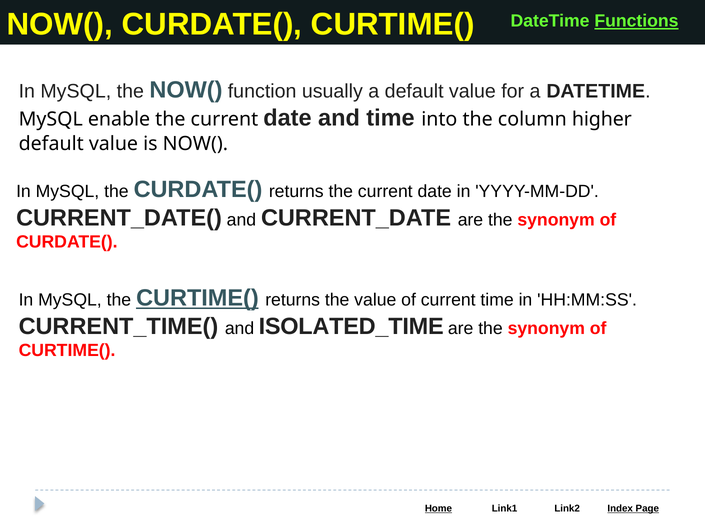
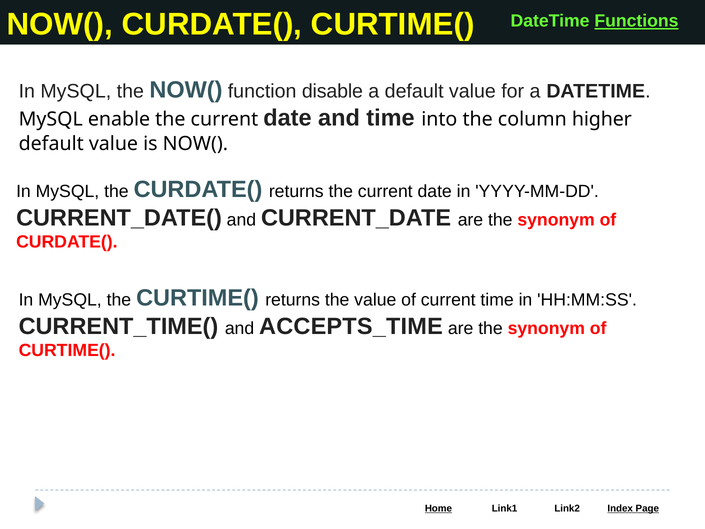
usually: usually -> disable
CURTIME( at (197, 298) underline: present -> none
ISOLATED_TIME: ISOLATED_TIME -> ACCEPTS_TIME
